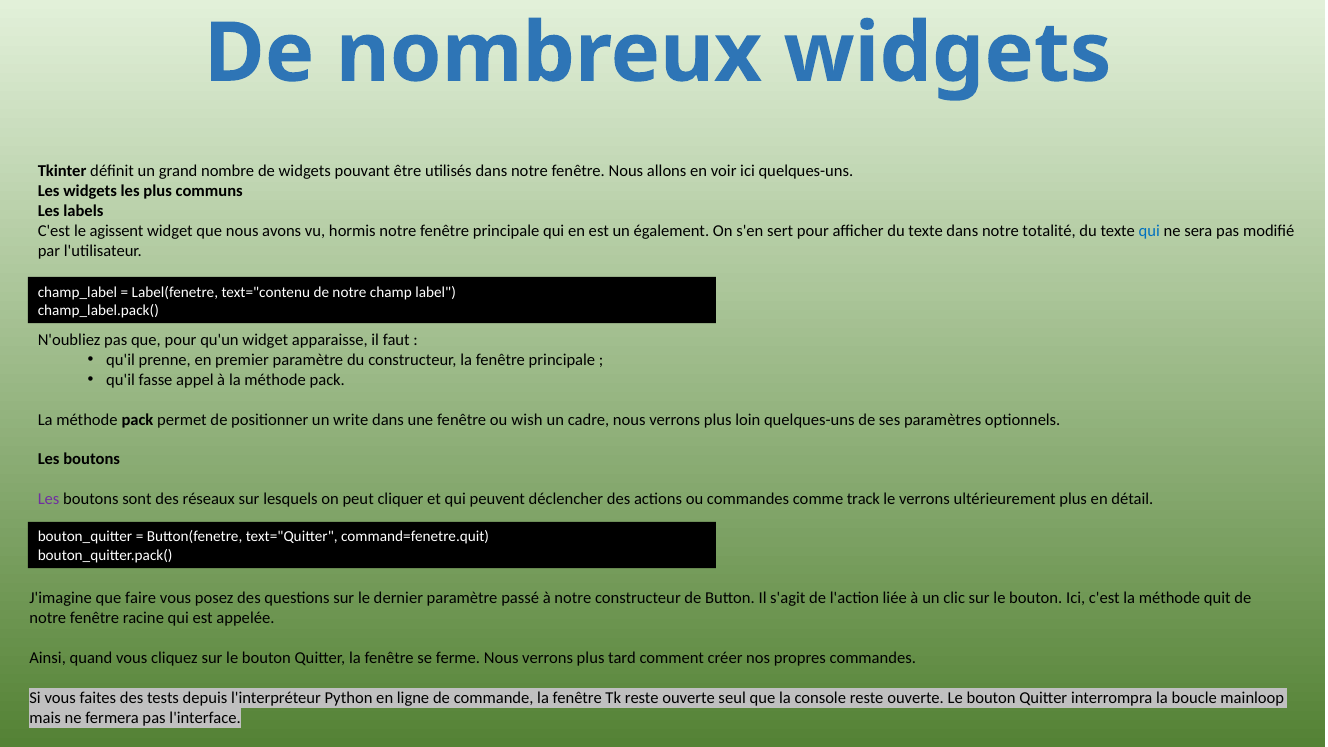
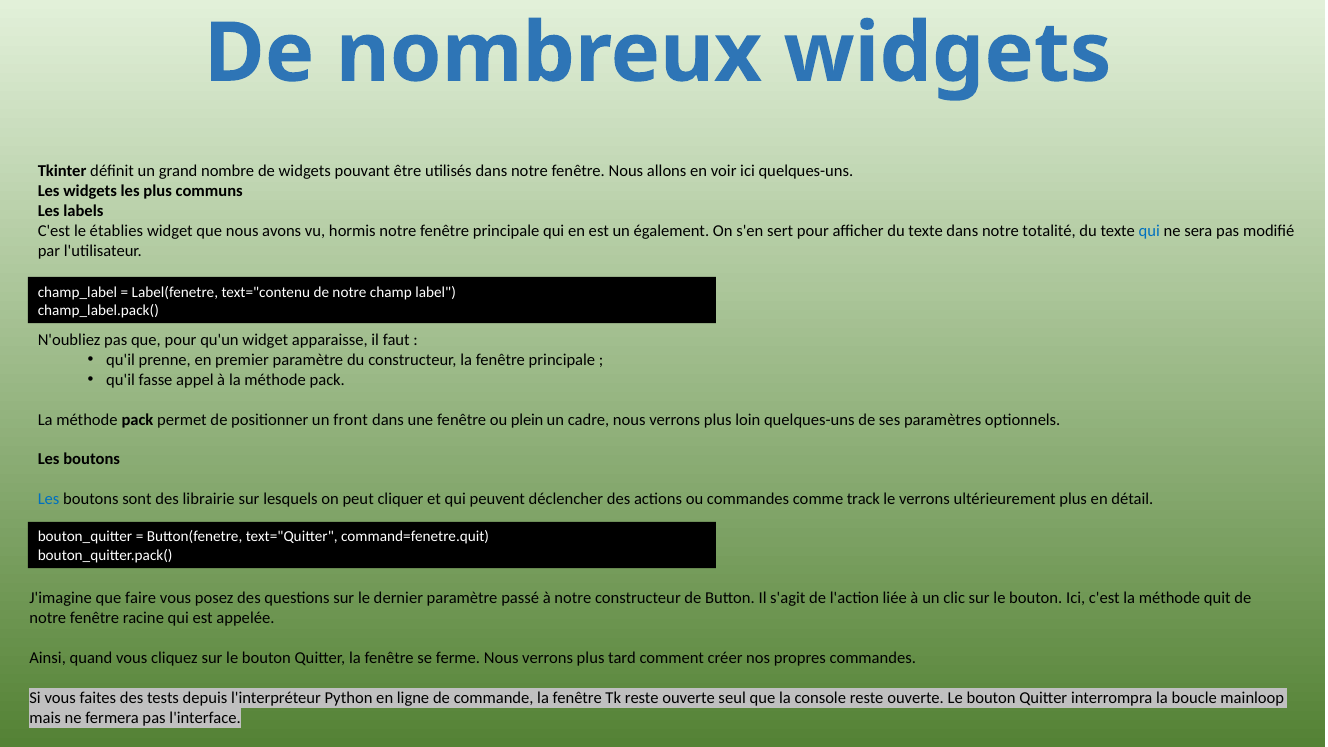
agissent: agissent -> établies
write: write -> front
wish: wish -> plein
Les at (49, 499) colour: purple -> blue
réseaux: réseaux -> librairie
